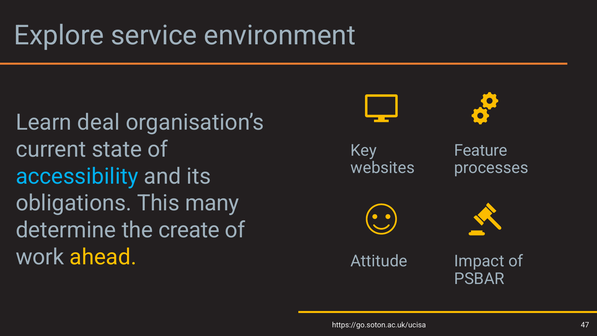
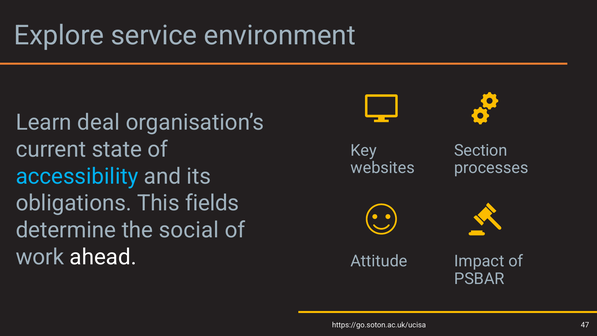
Feature: Feature -> Section
many: many -> fields
create: create -> social
ahead colour: yellow -> white
